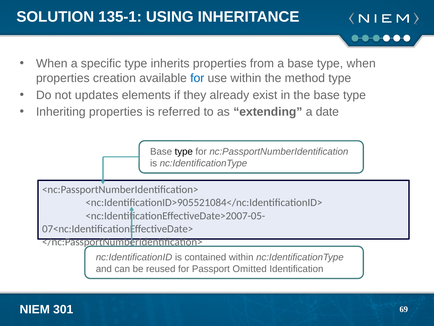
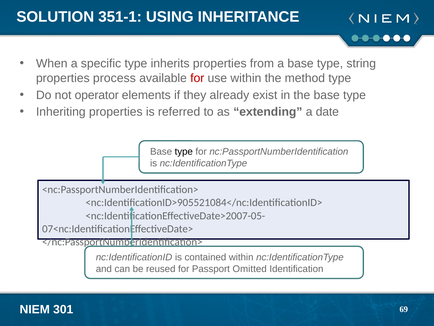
135-1: 135-1 -> 351-1
type when: when -> string
creation: creation -> process
for at (197, 78) colour: blue -> red
updates: updates -> operator
